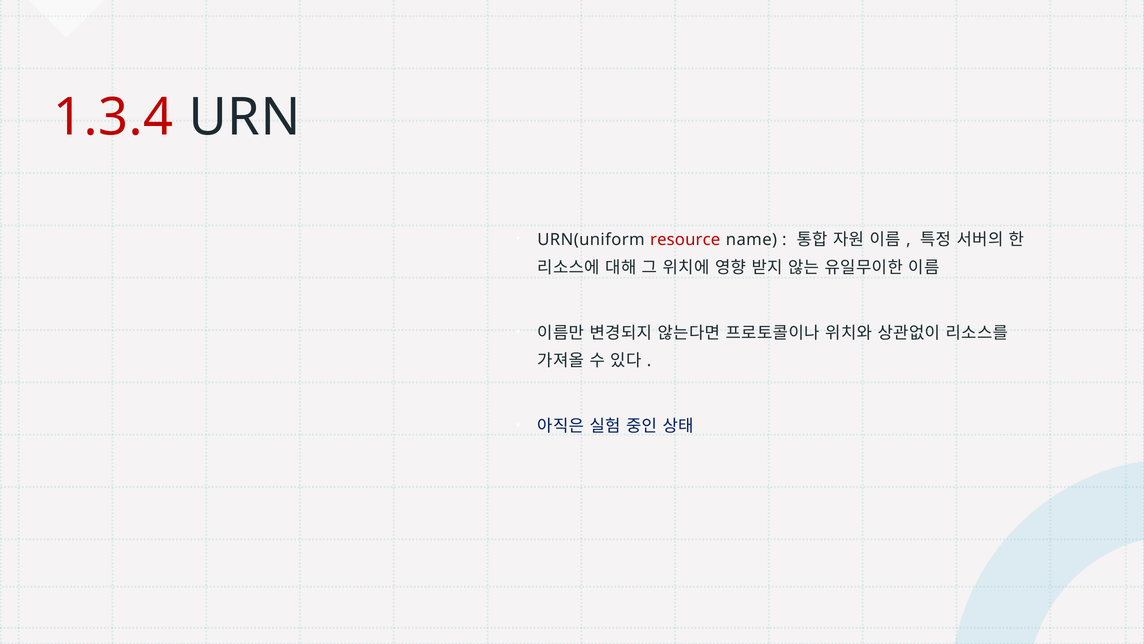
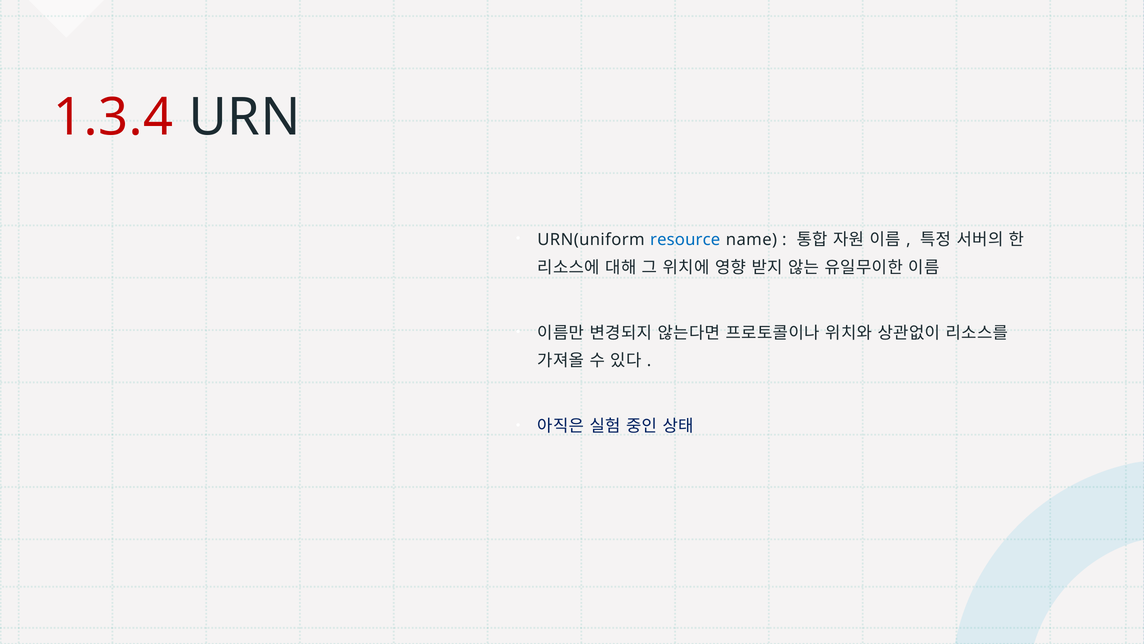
resource colour: red -> blue
